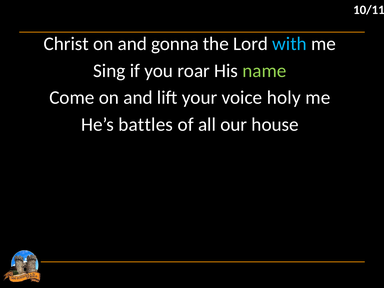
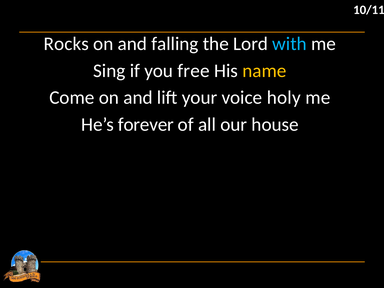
Christ: Christ -> Rocks
gonna: gonna -> falling
roar: roar -> free
name colour: light green -> yellow
battles: battles -> forever
